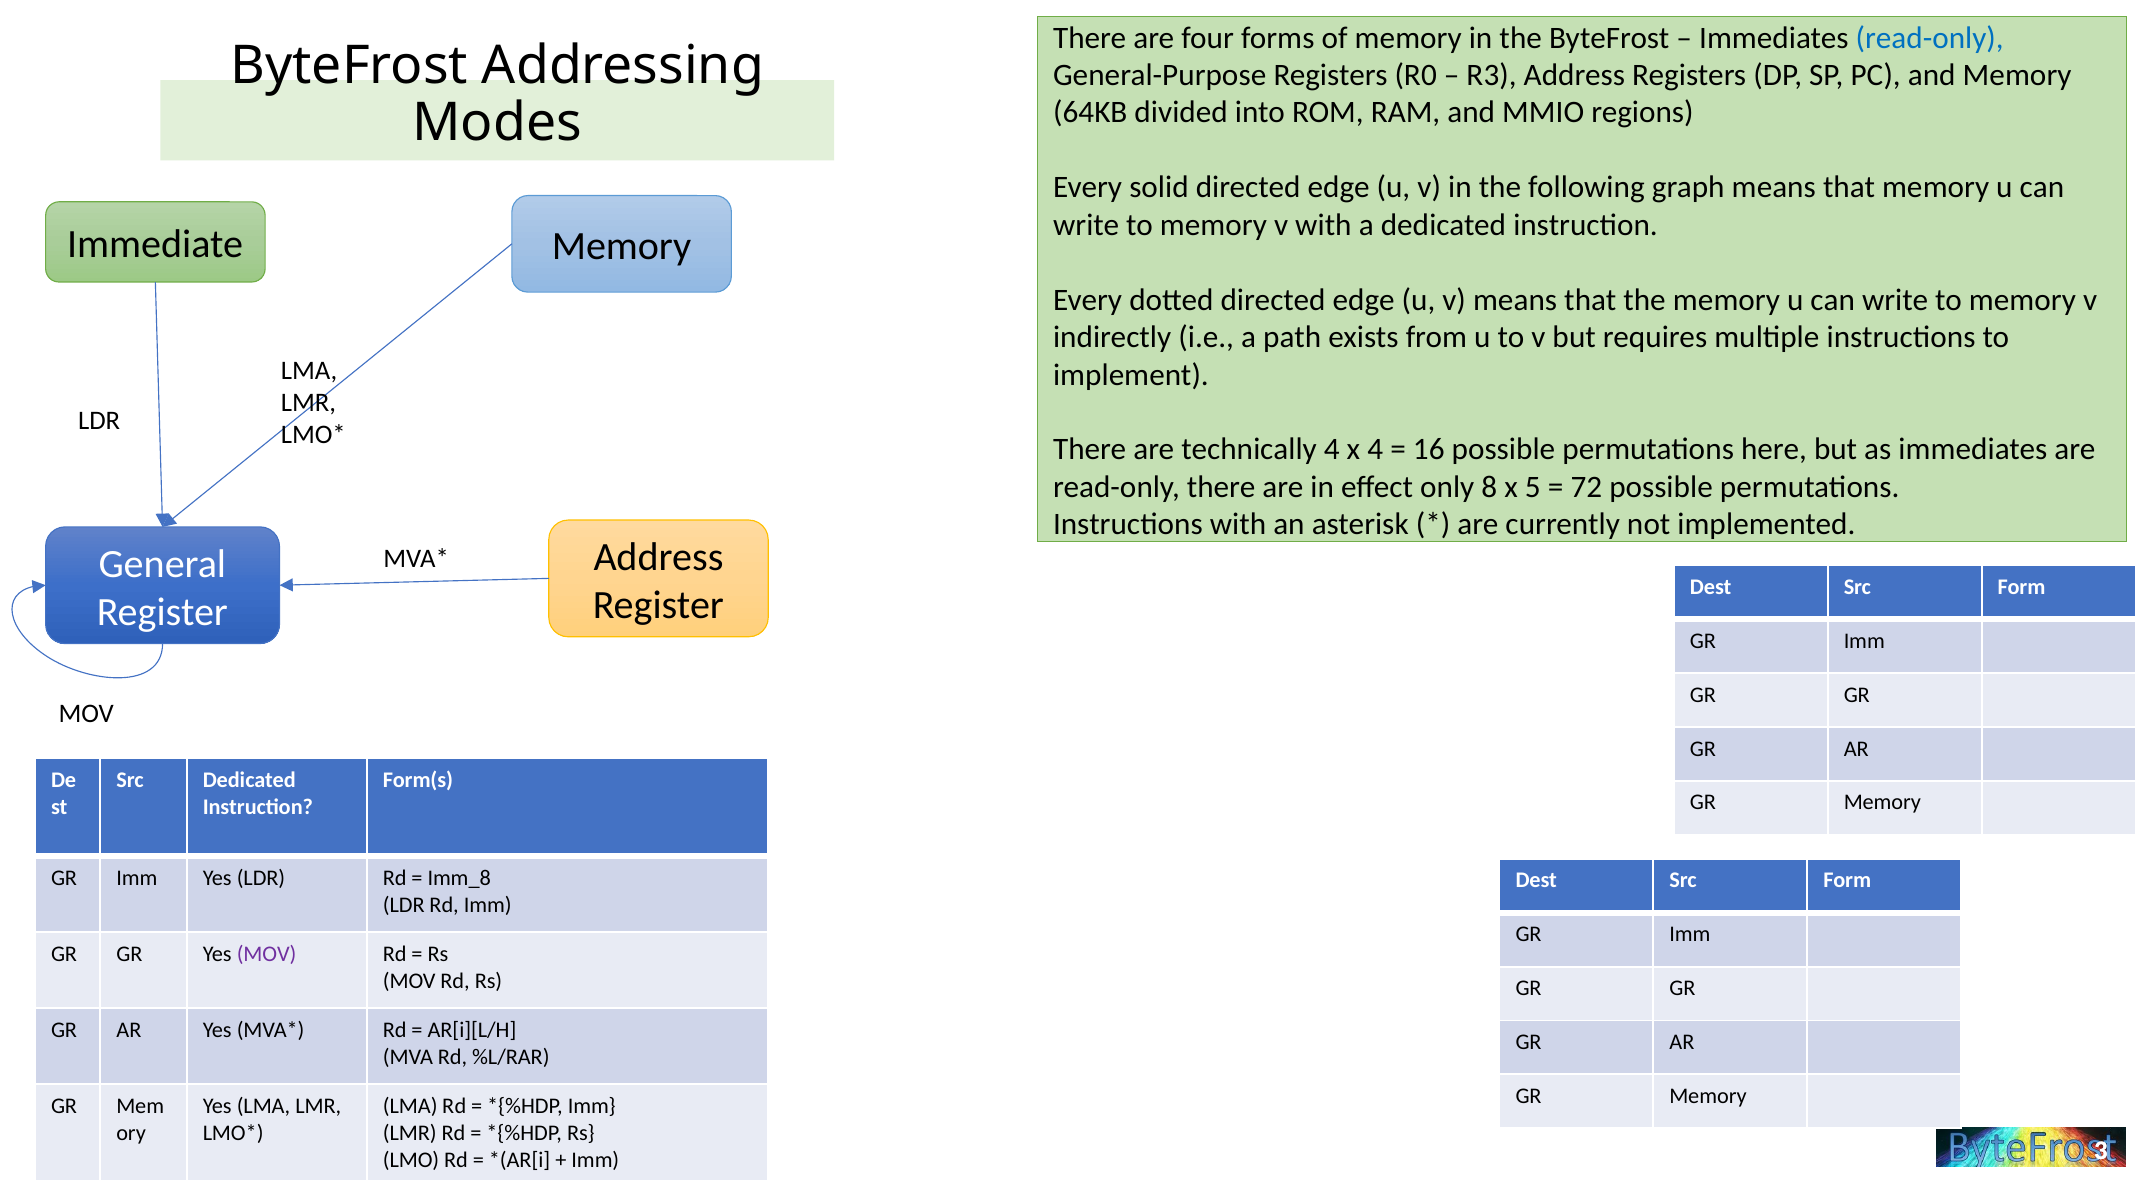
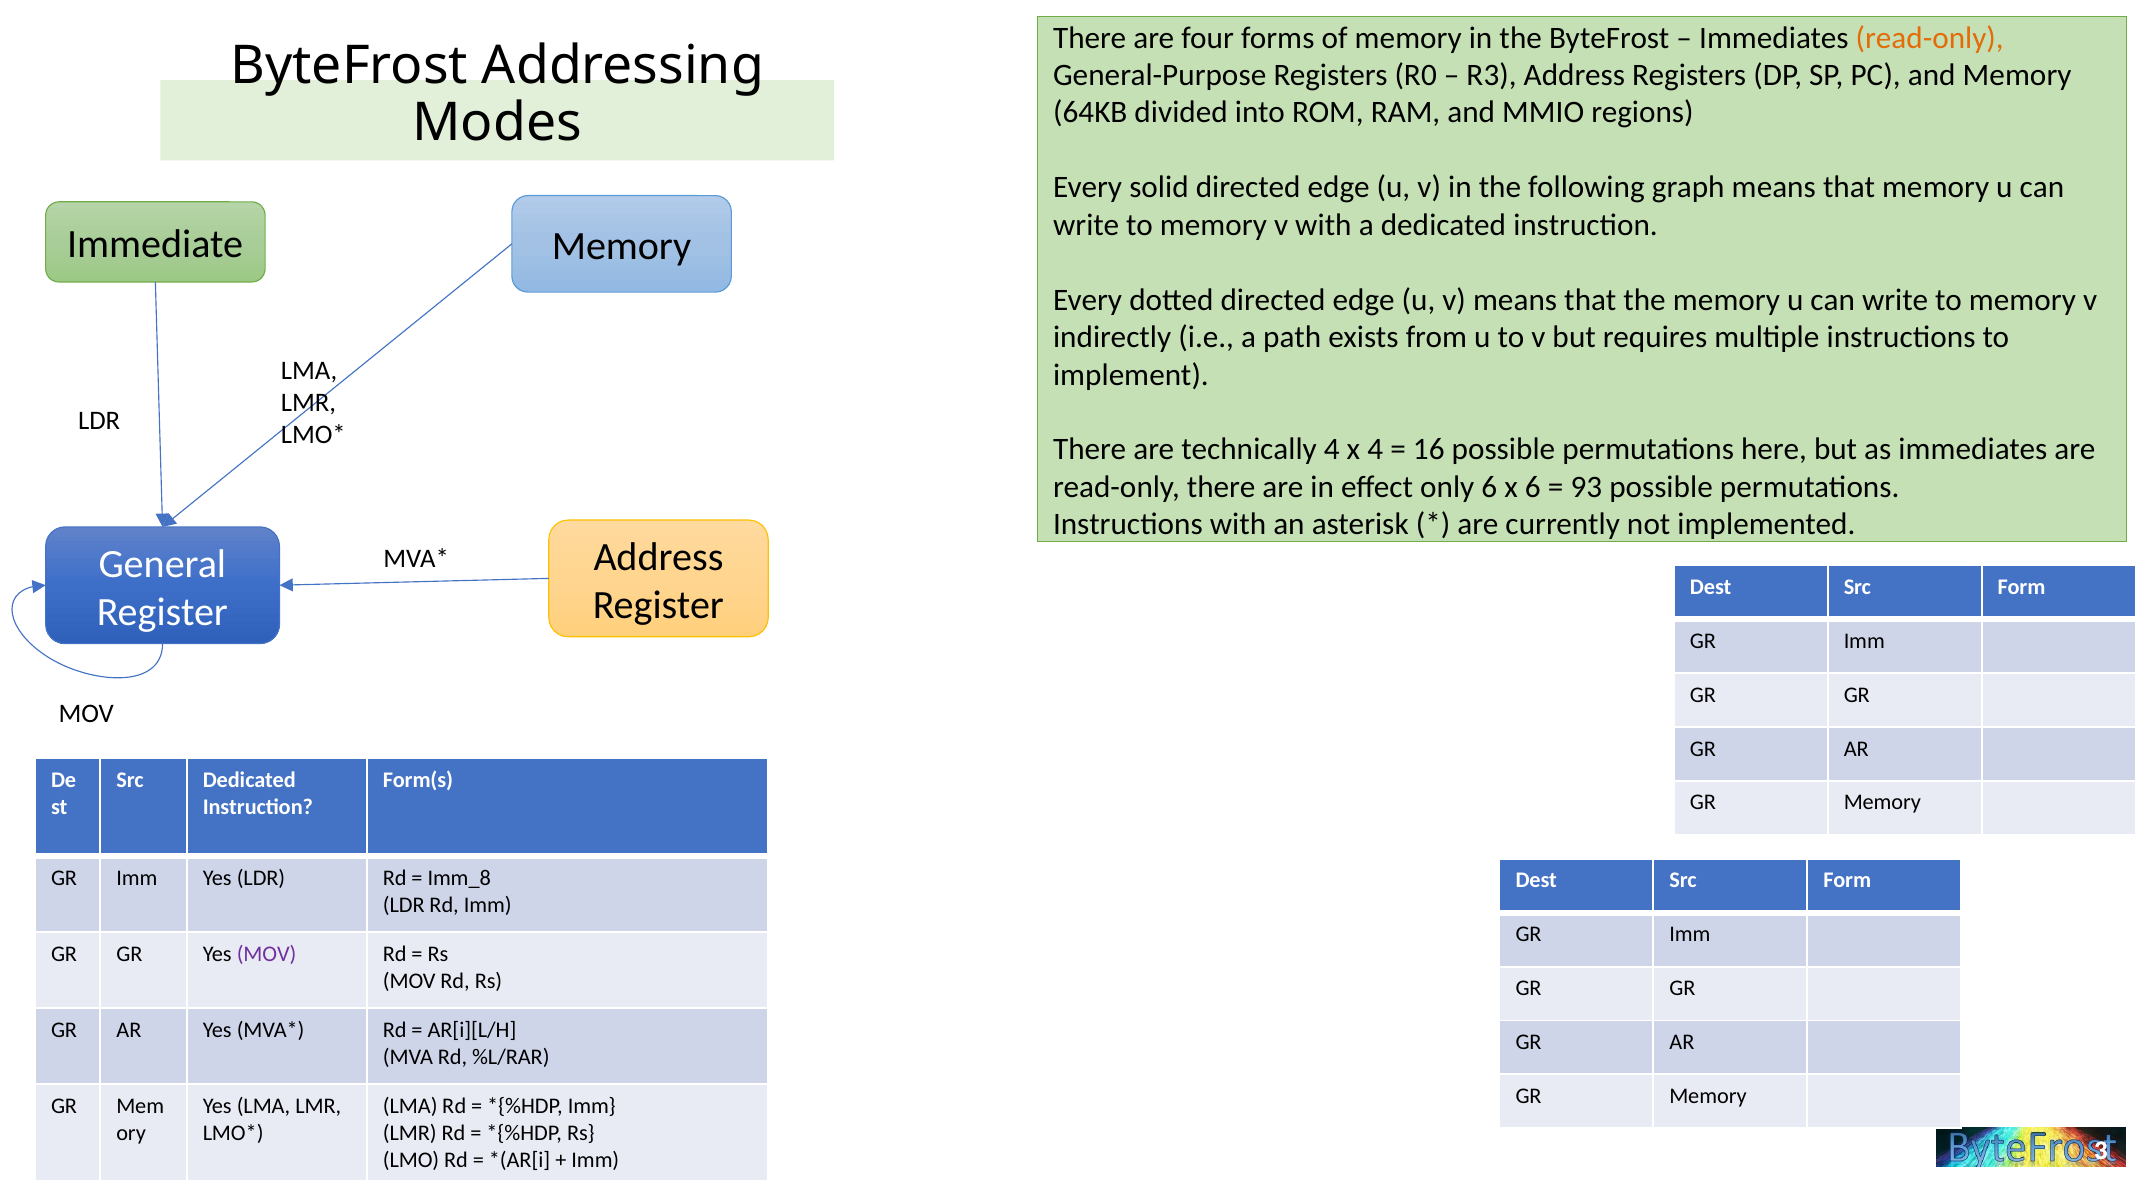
read-only at (1930, 38) colour: blue -> orange
only 8: 8 -> 6
x 5: 5 -> 6
72: 72 -> 93
